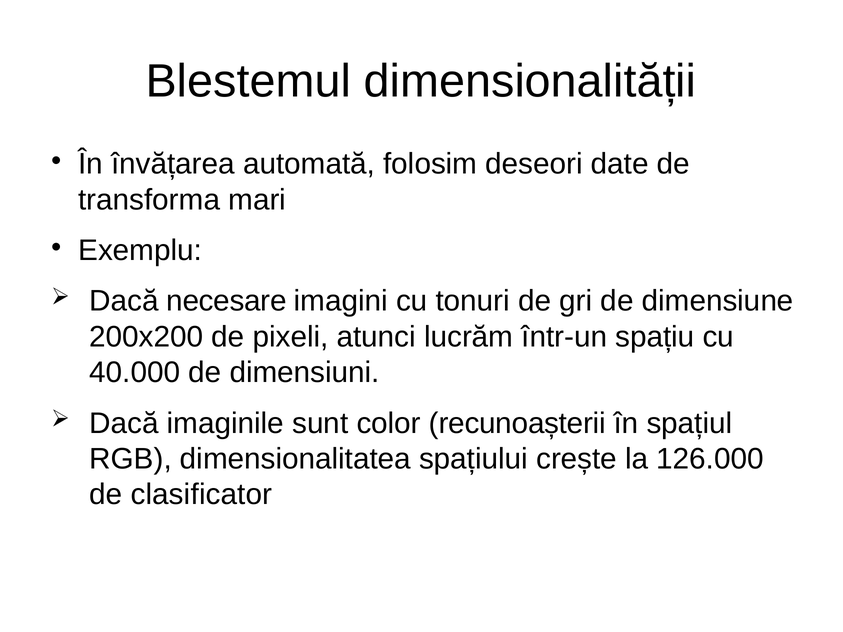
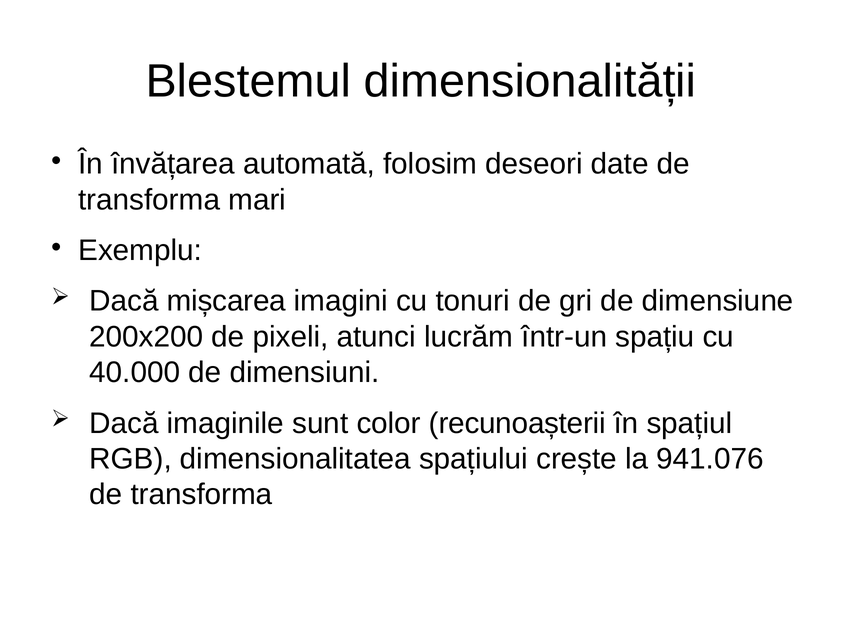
necesare: necesare -> mișcarea
126.000: 126.000 -> 941.076
clasificator at (201, 495): clasificator -> transforma
